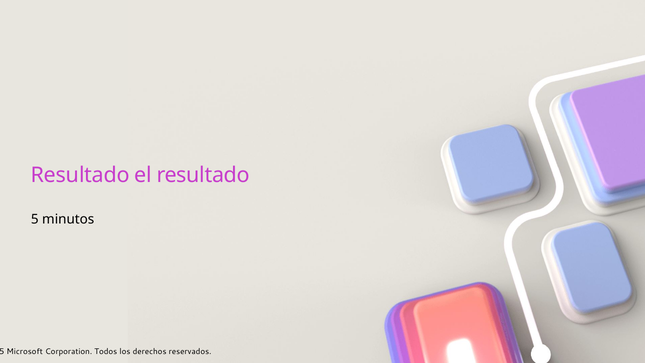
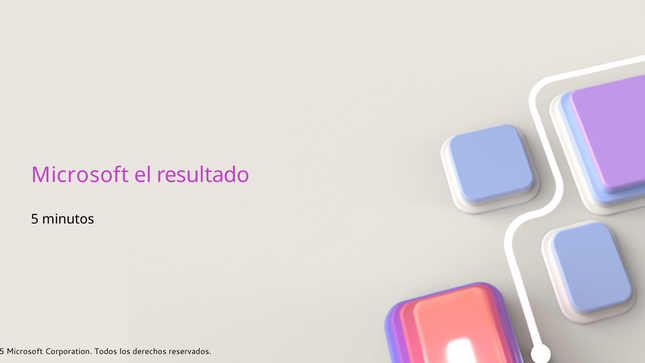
Resultado at (80, 175): Resultado -> Microsoft
